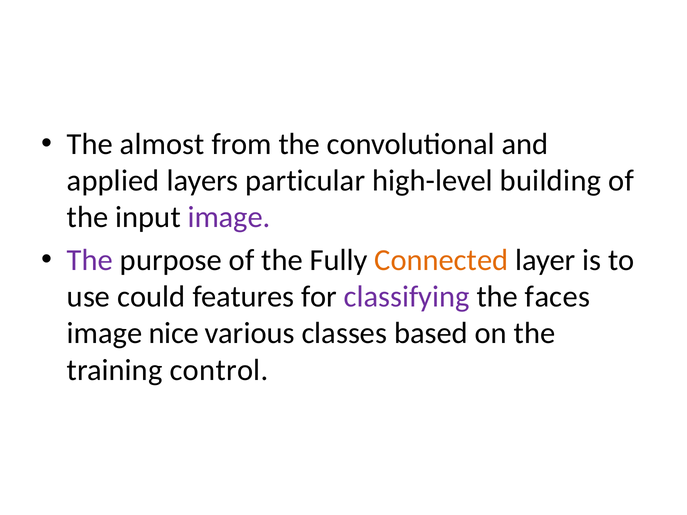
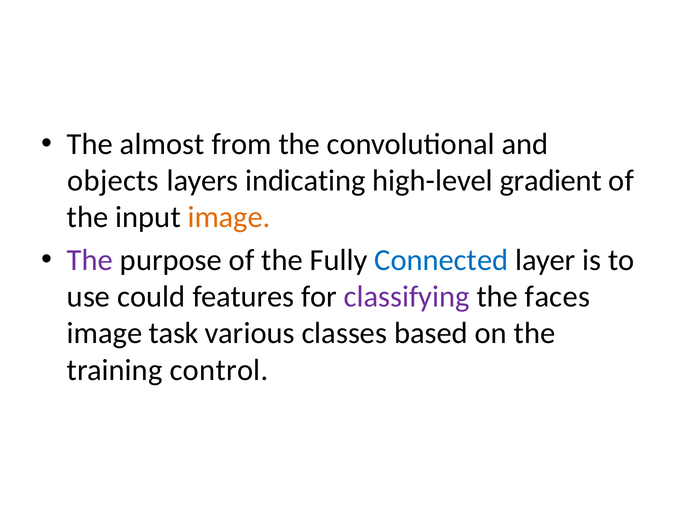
applied: applied -> objects
particular: particular -> indicating
building: building -> gradient
image at (229, 217) colour: purple -> orange
Connected colour: orange -> blue
nice: nice -> task
